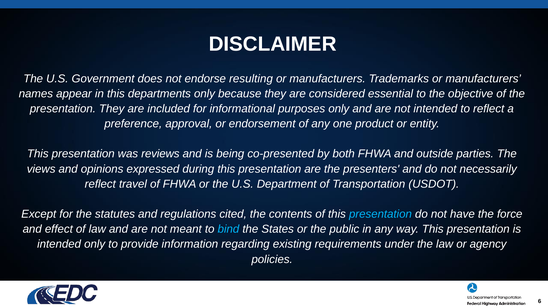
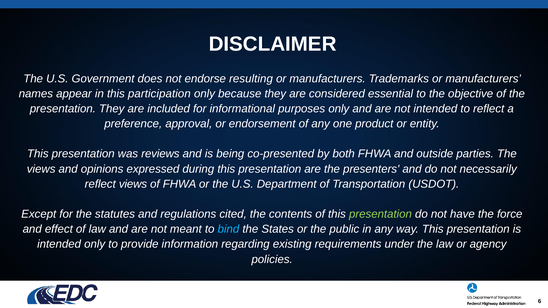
departments: departments -> participation
reflect travel: travel -> views
presentation at (380, 214) colour: light blue -> light green
